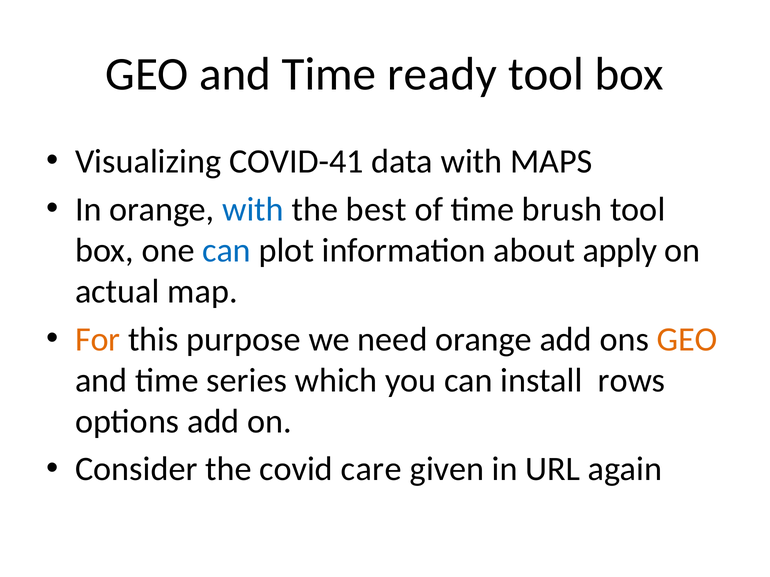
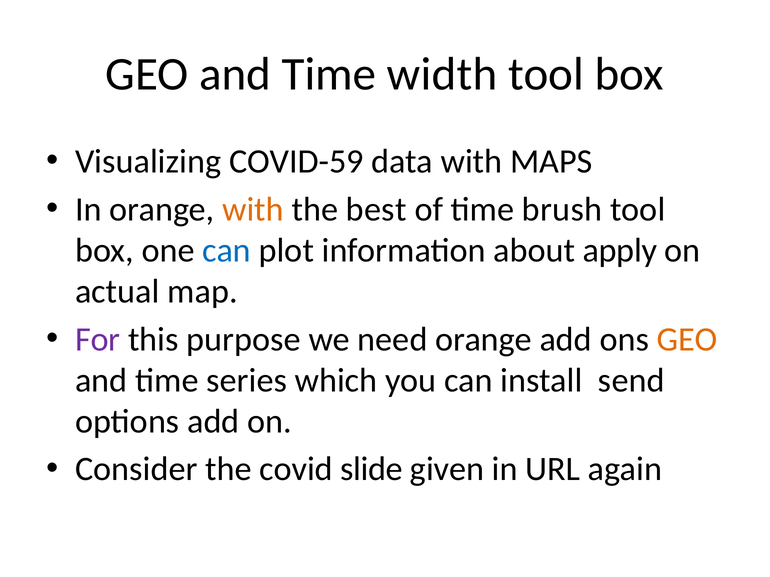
ready: ready -> width
COVID-41: COVID-41 -> COVID-59
with at (253, 209) colour: blue -> orange
For colour: orange -> purple
rows: rows -> send
care: care -> slide
